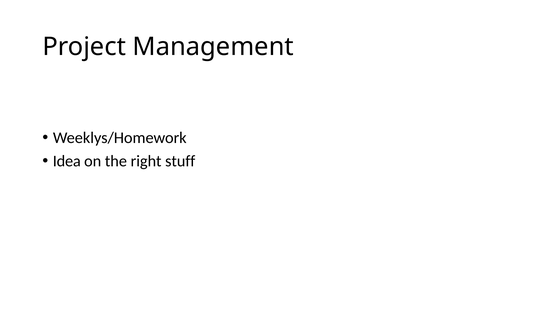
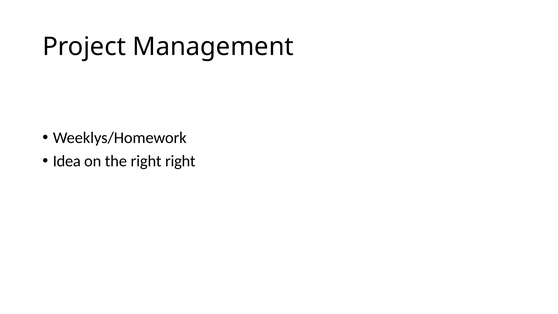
right stuff: stuff -> right
